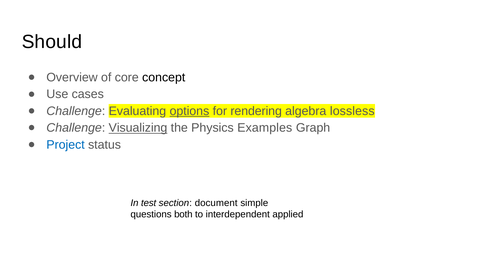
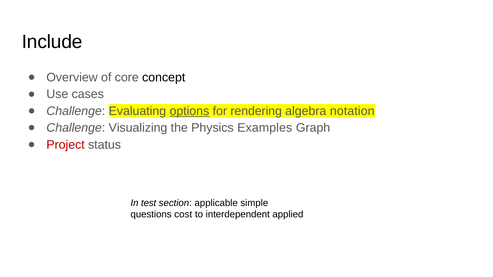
Should: Should -> Include
lossless: lossless -> notation
Visualizing underline: present -> none
Project colour: blue -> red
document: document -> applicable
both: both -> cost
